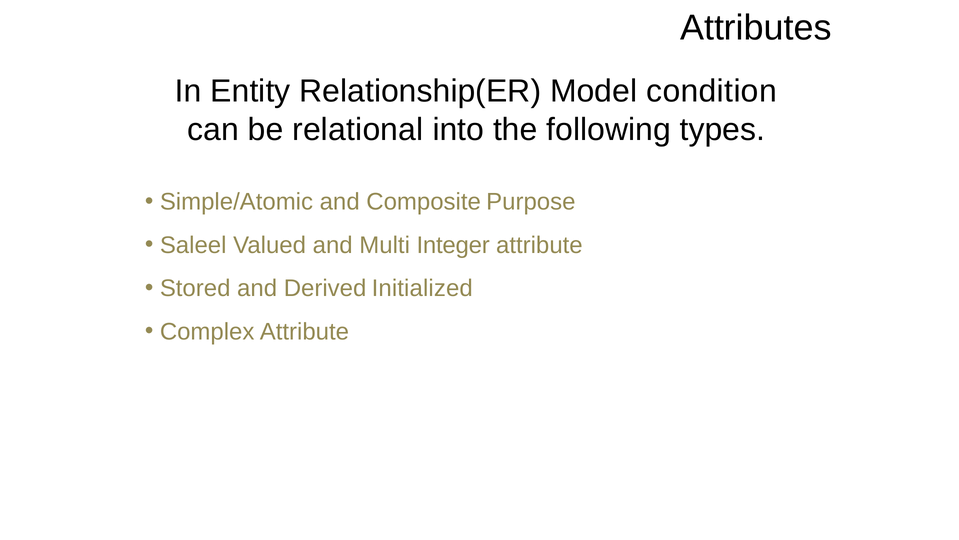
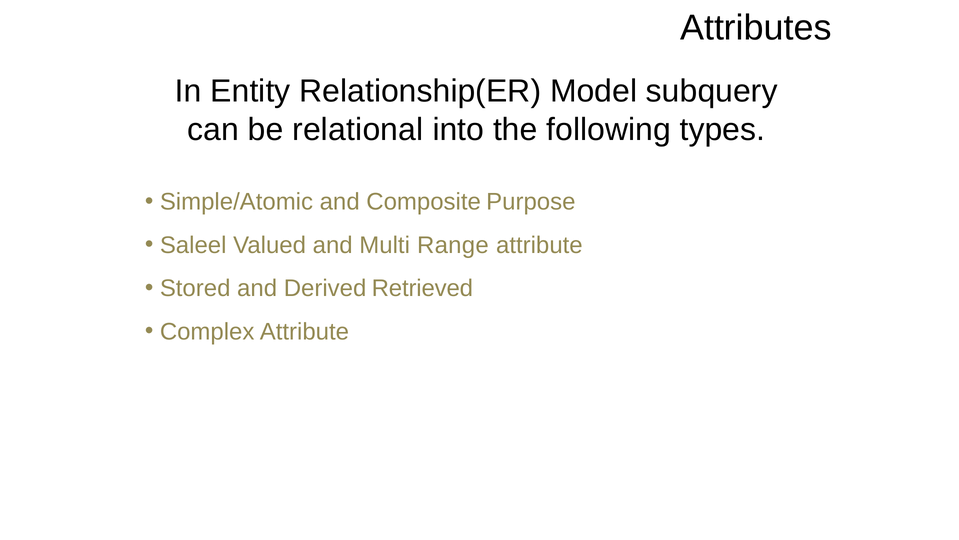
condition: condition -> subquery
Integer: Integer -> Range
Initialized: Initialized -> Retrieved
